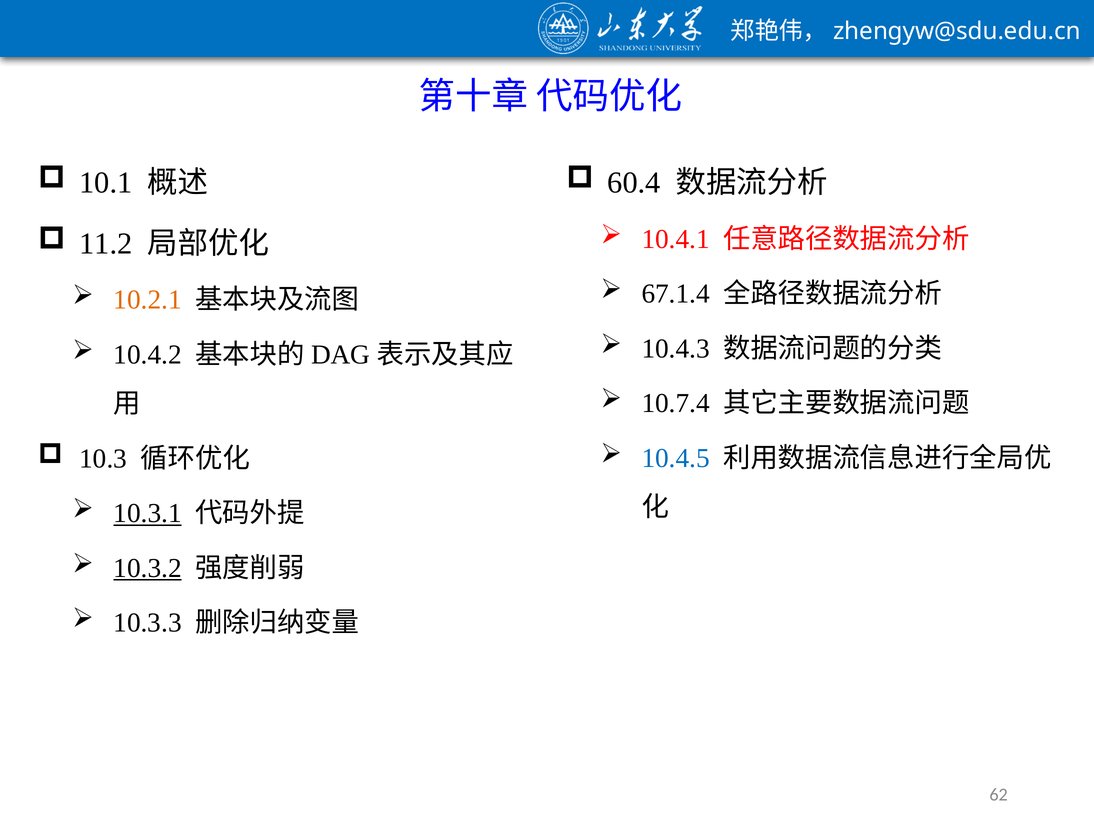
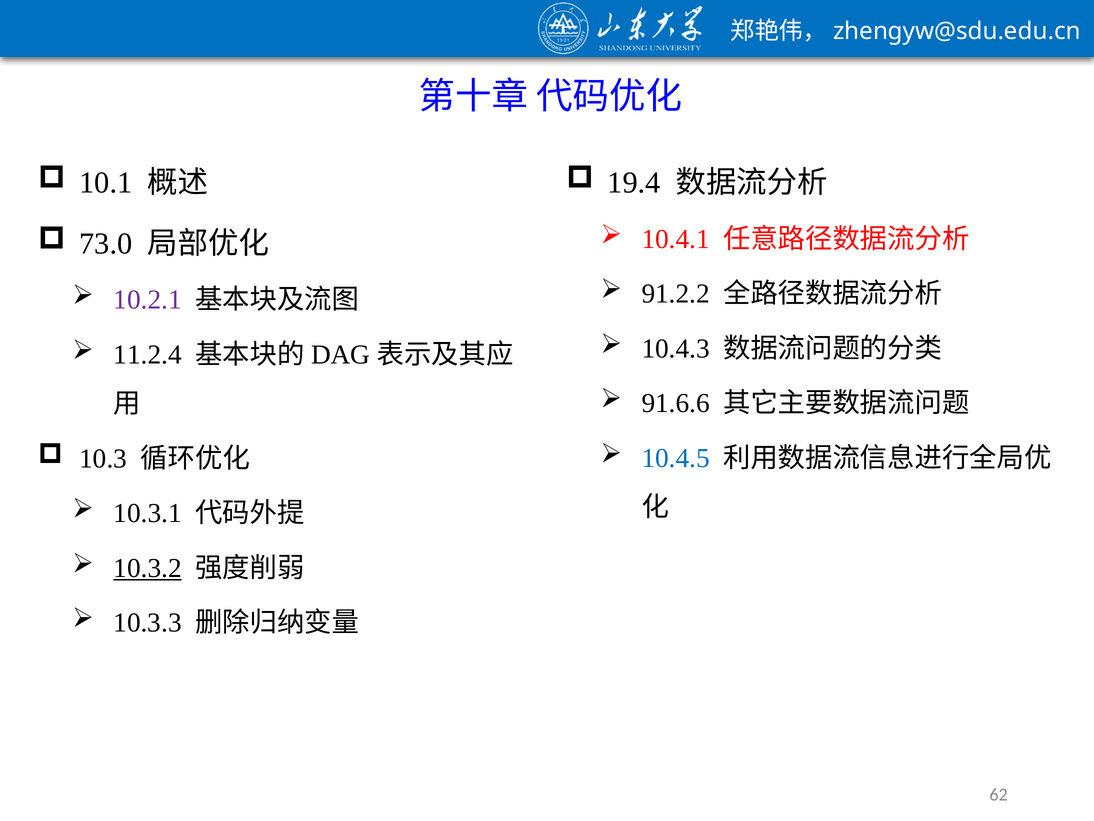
60.4: 60.4 -> 19.4
11.2: 11.2 -> 73.0
67.1.4: 67.1.4 -> 91.2.2
10.2.1 colour: orange -> purple
10.4.2: 10.4.2 -> 11.2.4
10.7.4: 10.7.4 -> 91.6.6
10.3.1 underline: present -> none
